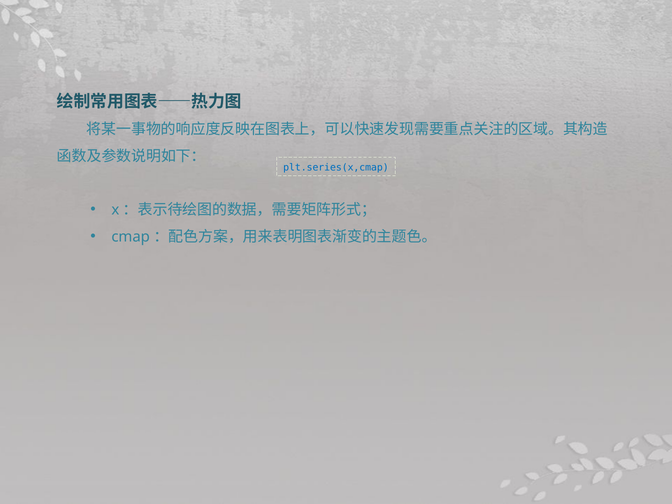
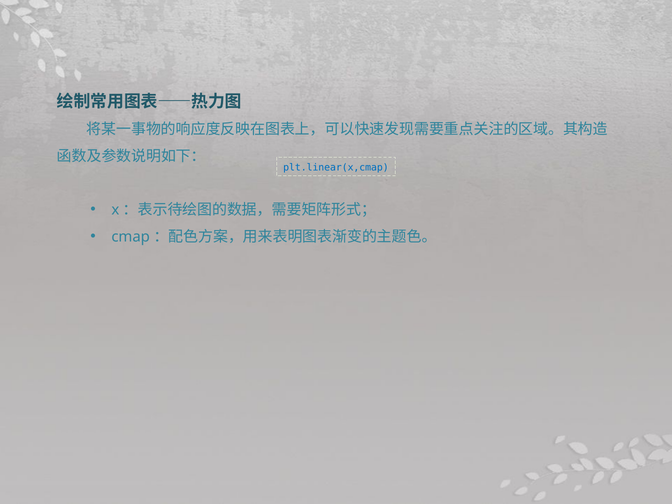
plt.series(x,cmap: plt.series(x,cmap -> plt.linear(x,cmap
